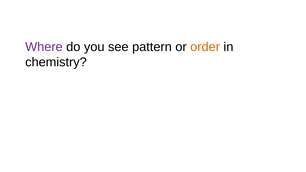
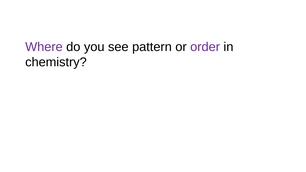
order colour: orange -> purple
